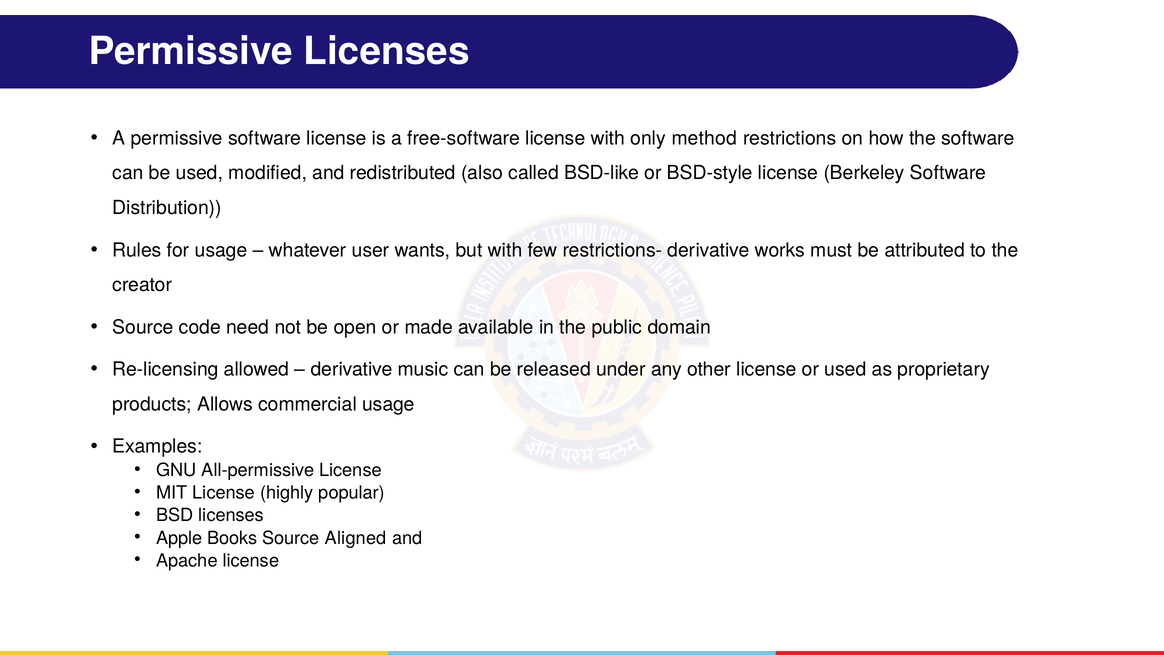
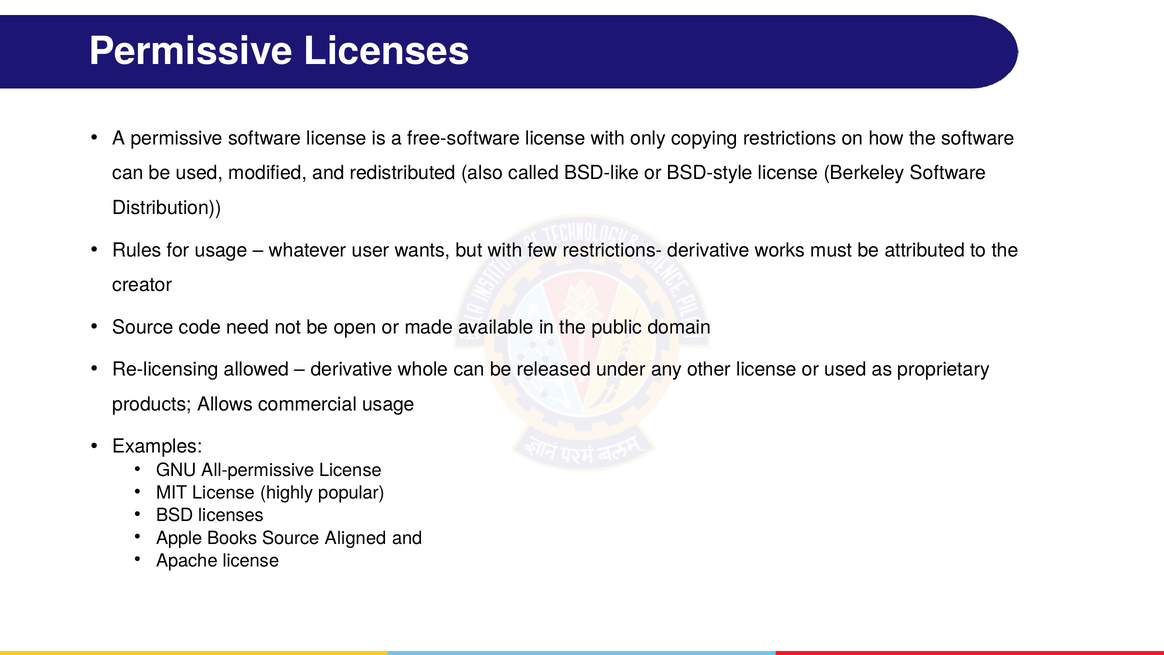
method: method -> copying
music: music -> whole
